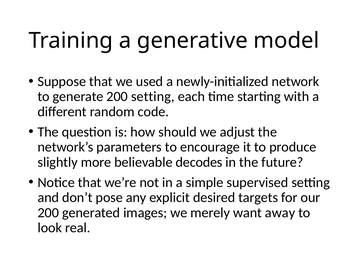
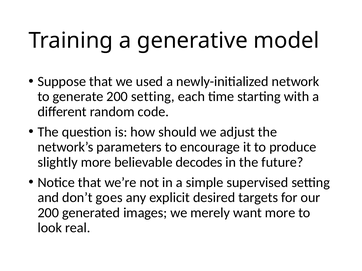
pose: pose -> goes
want away: away -> more
